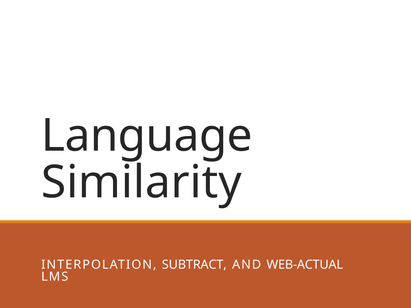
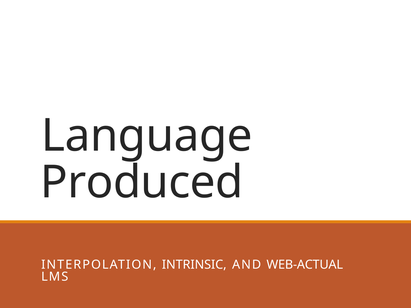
Similarity: Similarity -> Produced
SUBTRACT: SUBTRACT -> INTRINSIC
